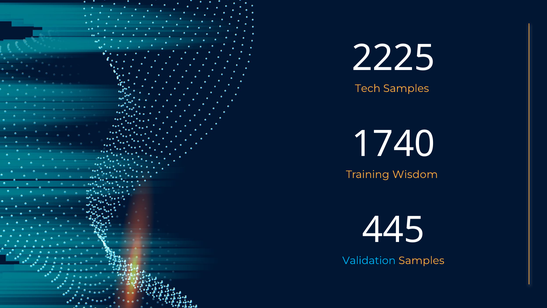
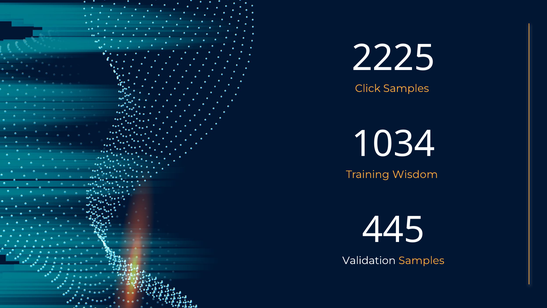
Tech: Tech -> Click
1740: 1740 -> 1034
Validation colour: light blue -> white
